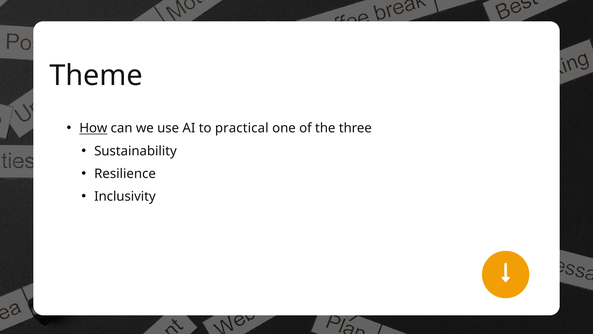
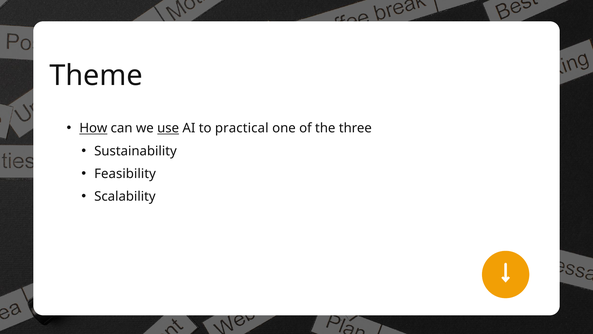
use underline: none -> present
Resilience: Resilience -> Feasibility
Inclusivity: Inclusivity -> Scalability
